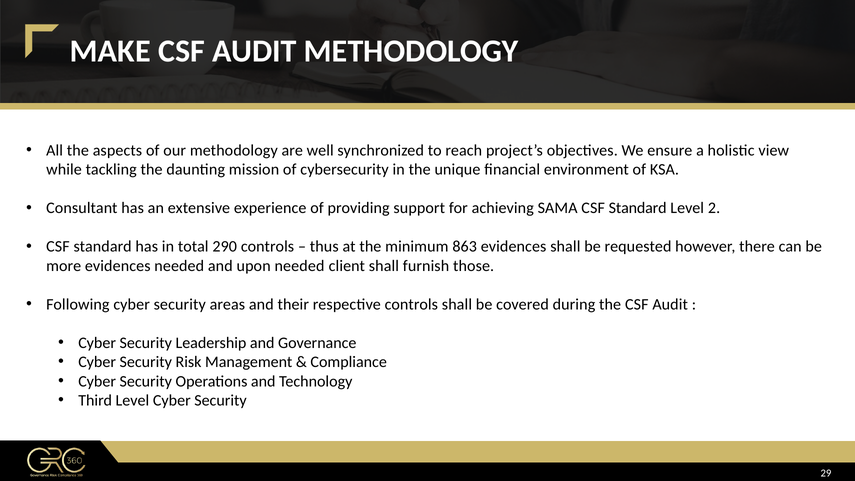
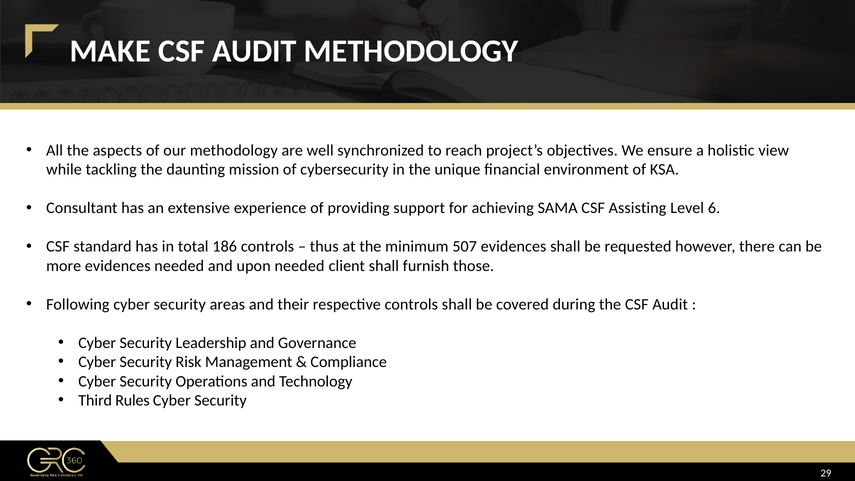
SAMA CSF Standard: Standard -> Assisting
2: 2 -> 6
290: 290 -> 186
863: 863 -> 507
Third Level: Level -> Rules
